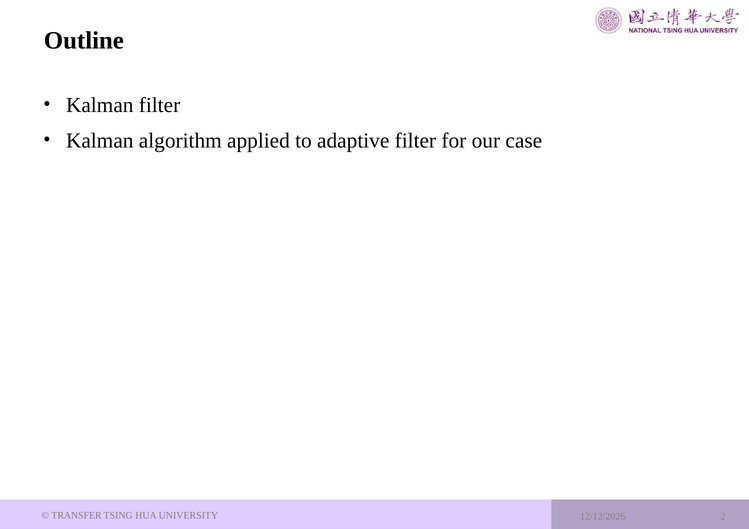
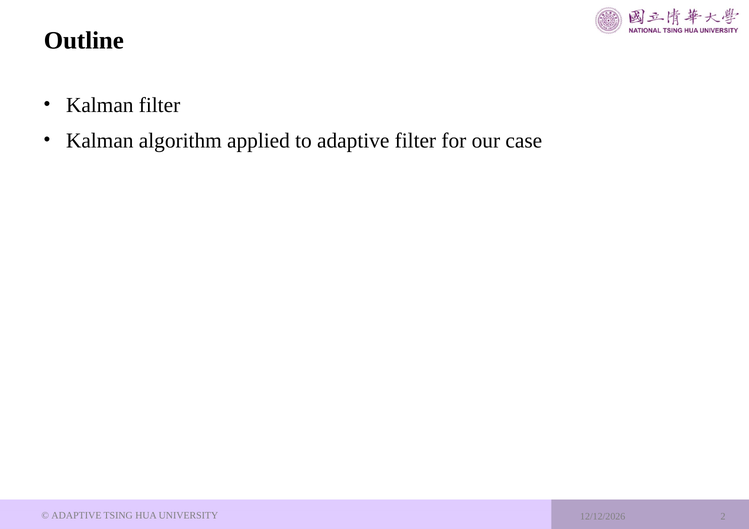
TRANSFER at (77, 516): TRANSFER -> ADAPTIVE
